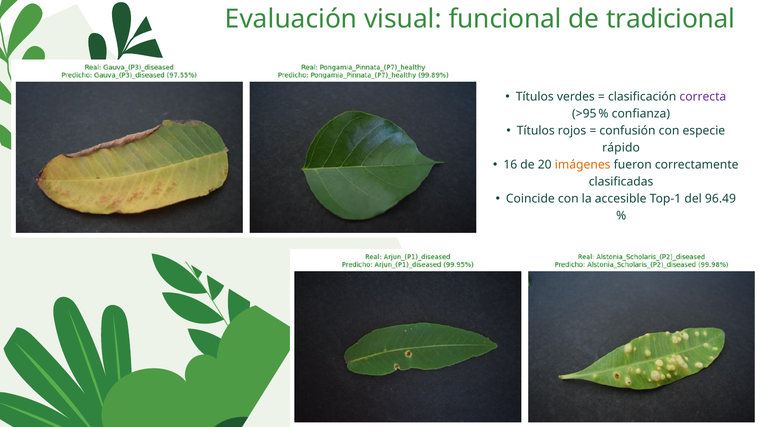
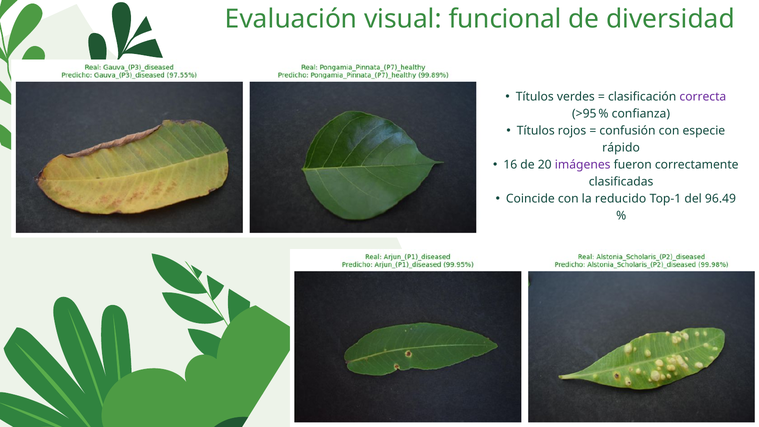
tradicional: tradicional -> diversidad
imágenes colour: orange -> purple
accesible: accesible -> reducido
